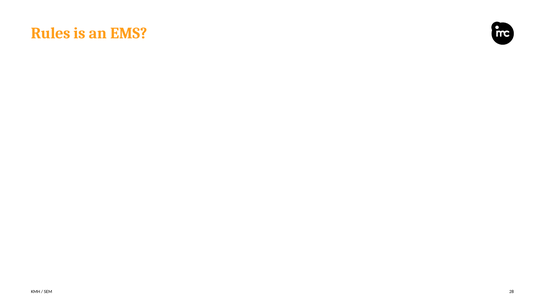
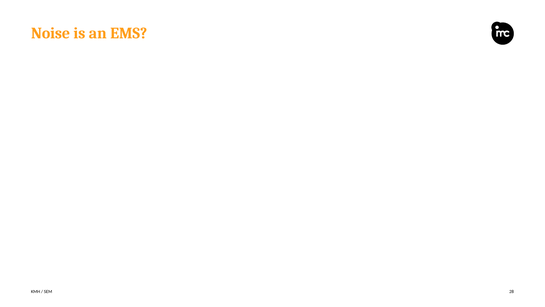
Rules: Rules -> Noise
